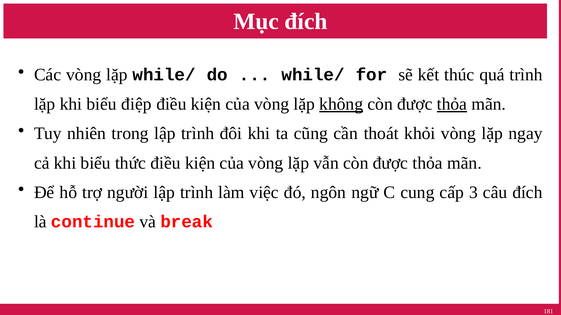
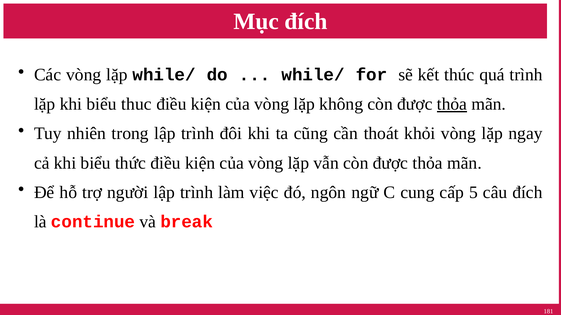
điệp: điệp -> thuc
không underline: present -> none
3: 3 -> 5
